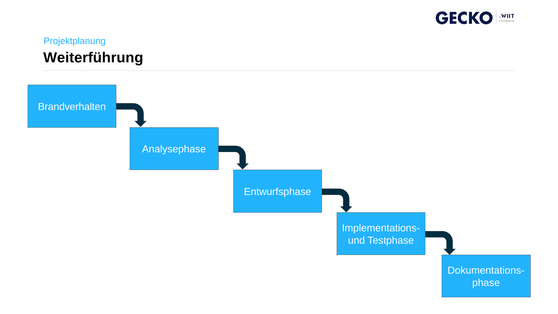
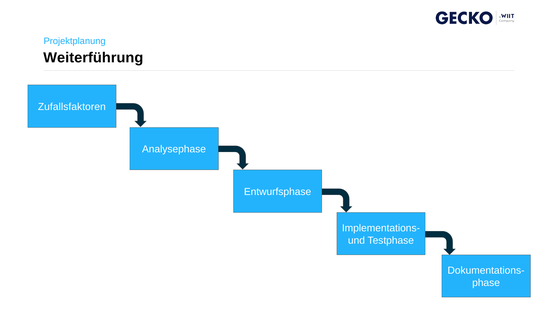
Brandverhalten: Brandverhalten -> Zufallsfaktoren
